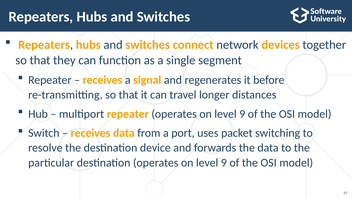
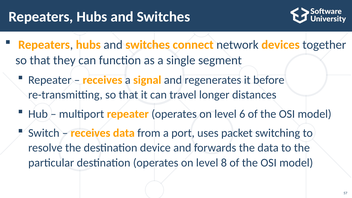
9 at (242, 114): 9 -> 6
9 at (224, 163): 9 -> 8
